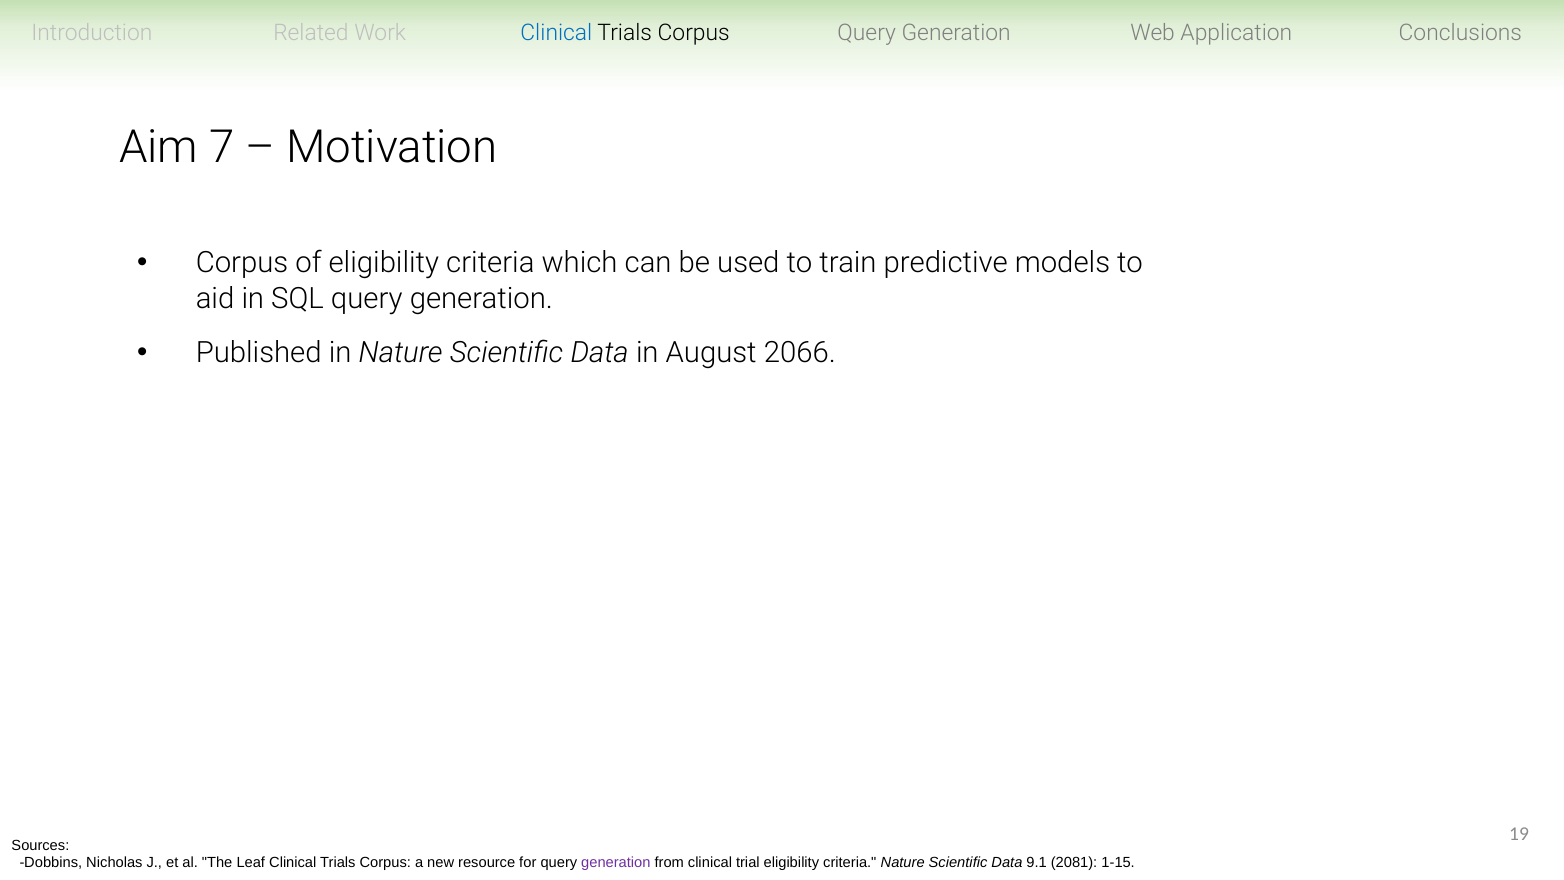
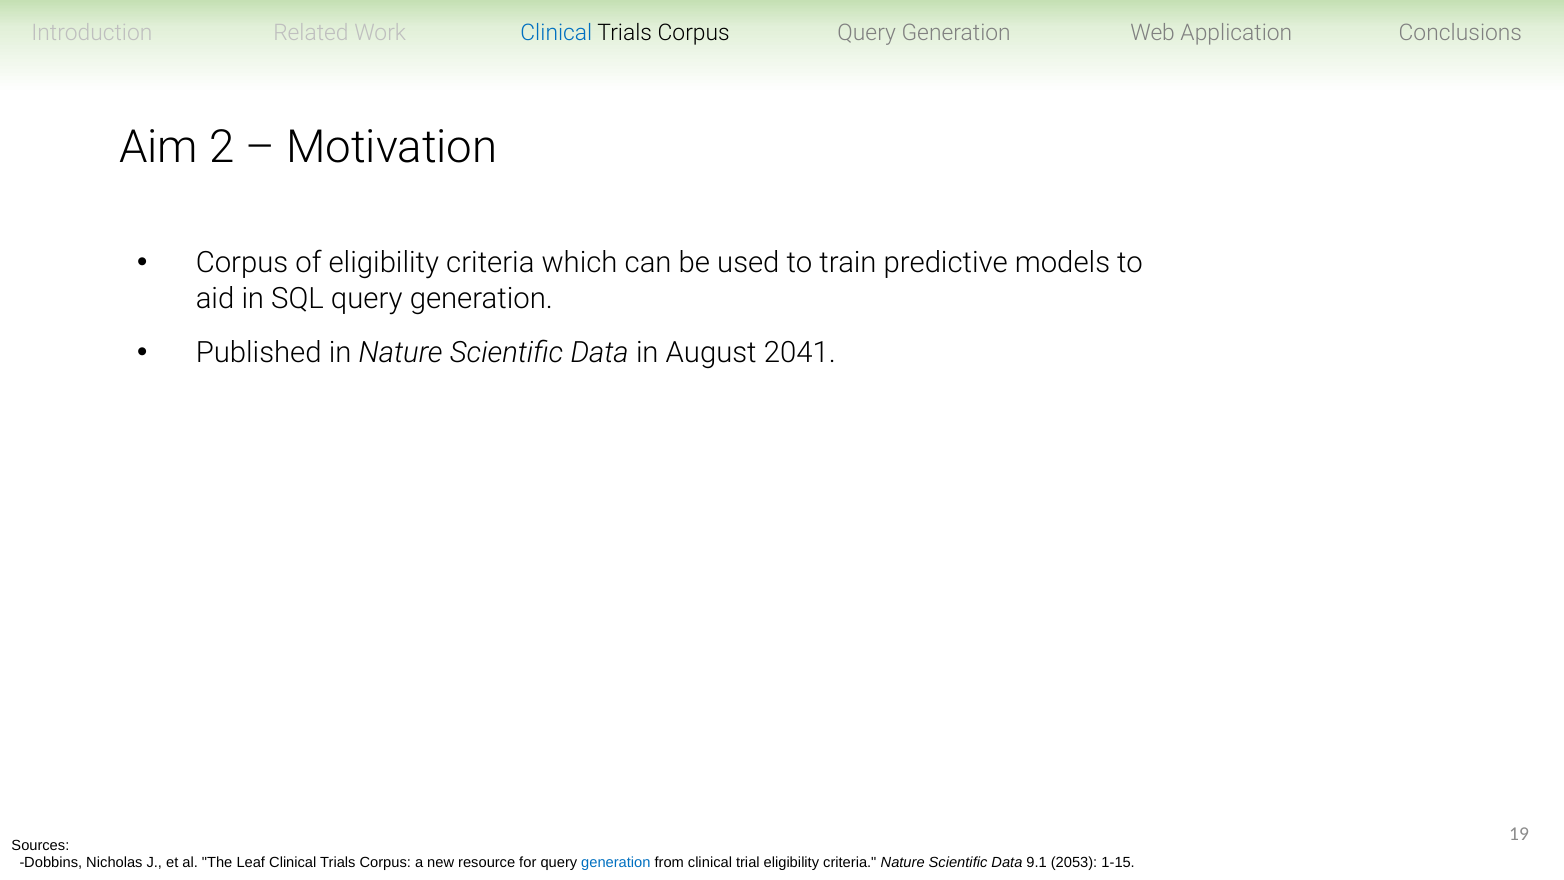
7: 7 -> 2
2066: 2066 -> 2041
generation at (616, 863) colour: purple -> blue
2081: 2081 -> 2053
